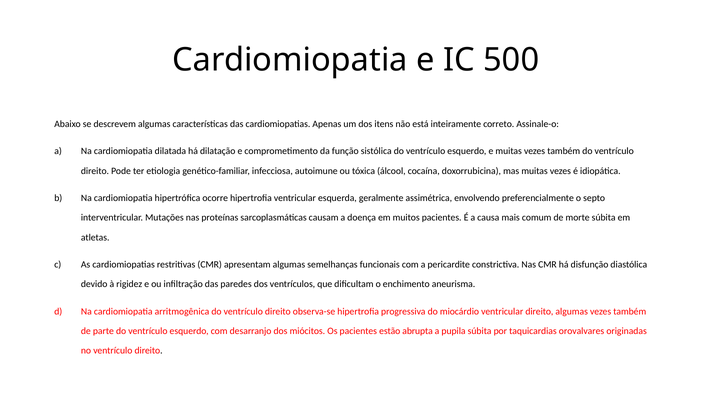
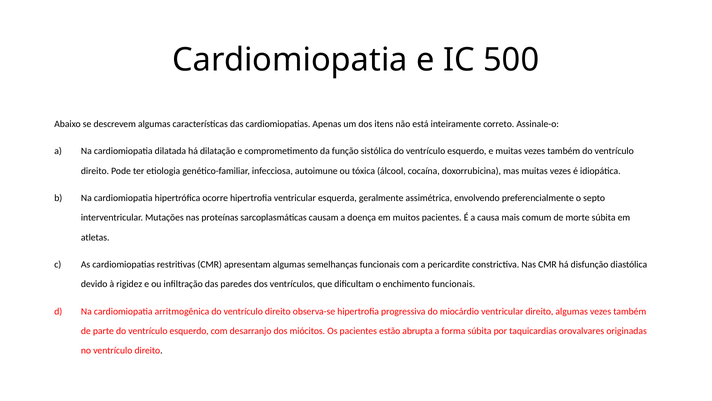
enchimento aneurisma: aneurisma -> funcionais
pupila: pupila -> forma
